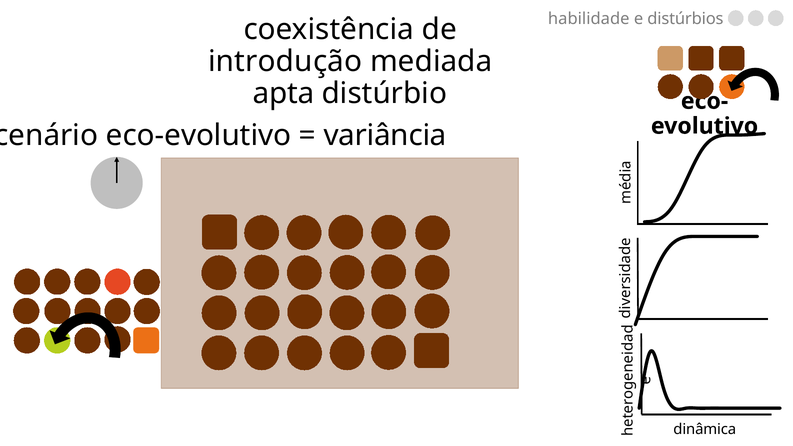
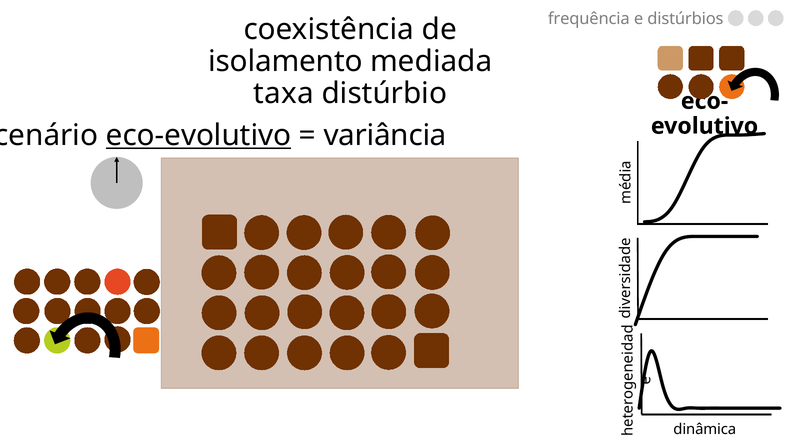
habilidade: habilidade -> frequência
introdução: introdução -> isolamento
apta: apta -> taxa
eco-evolutivo underline: none -> present
